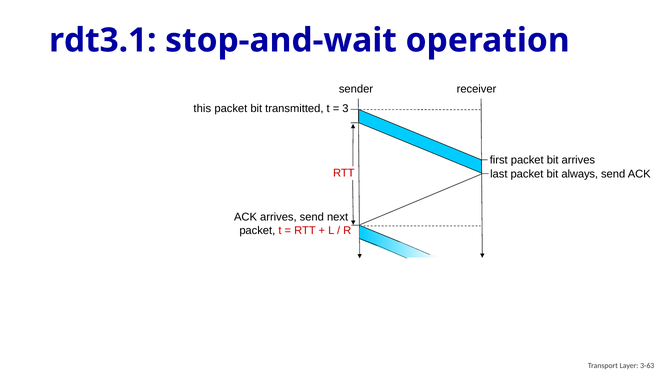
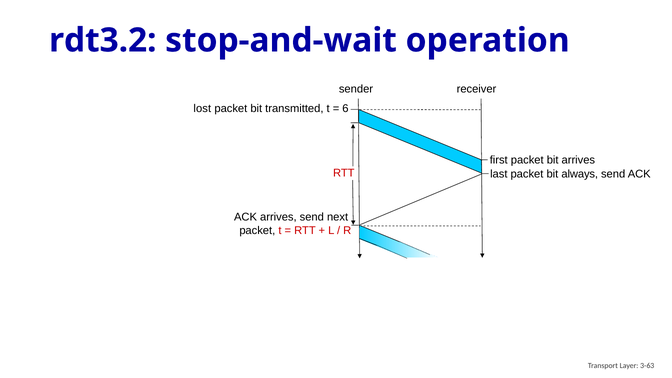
rdt3.1: rdt3.1 -> rdt3.2
this: this -> lost
3: 3 -> 6
